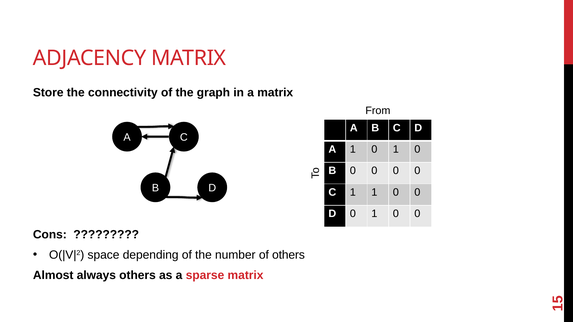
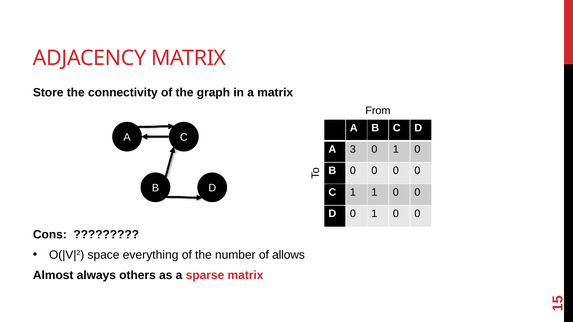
A 1: 1 -> 3
depending: depending -> everything
of others: others -> allows
